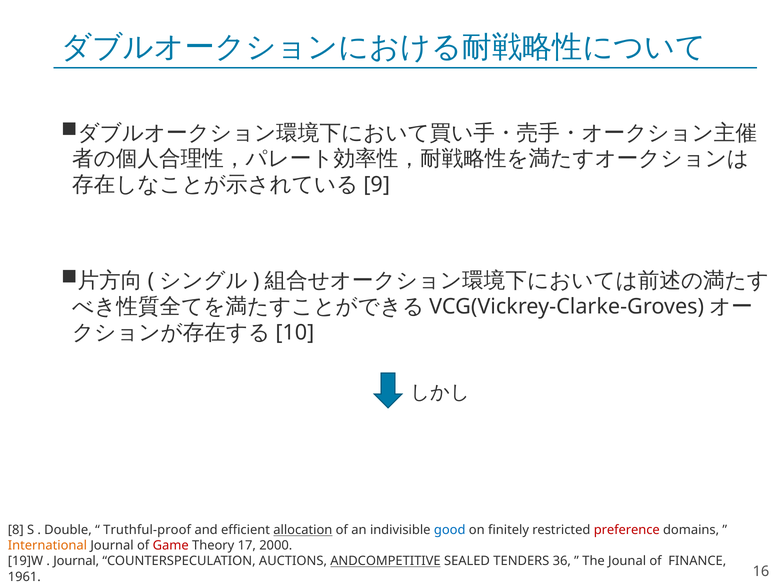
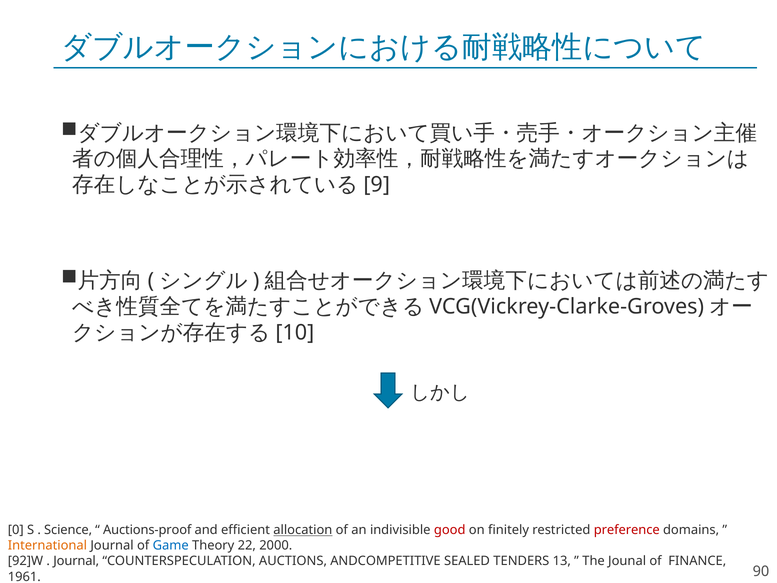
8: 8 -> 0
Double: Double -> Science
Truthful-proof: Truthful-proof -> Auctions-proof
good colour: blue -> red
Game colour: red -> blue
17: 17 -> 22
19]W: 19]W -> 92]W
ANDCOMPETITIVE underline: present -> none
36: 36 -> 13
16: 16 -> 90
